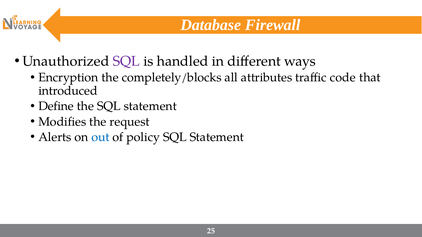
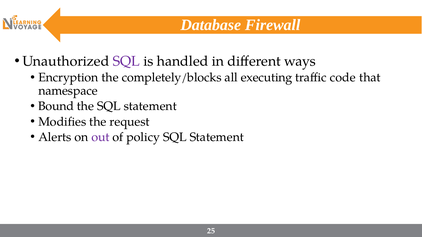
attributes: attributes -> executing
introduced: introduced -> namespace
Define: Define -> Bound
out colour: blue -> purple
